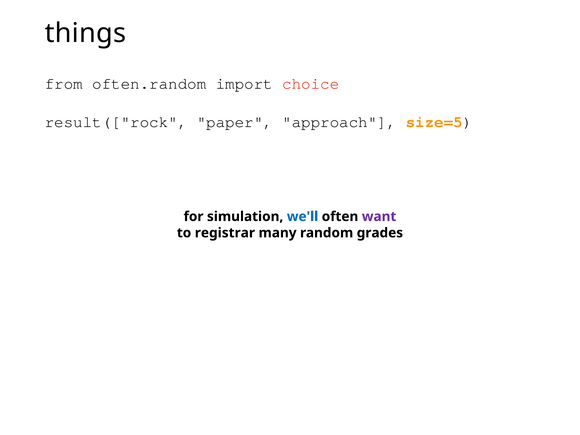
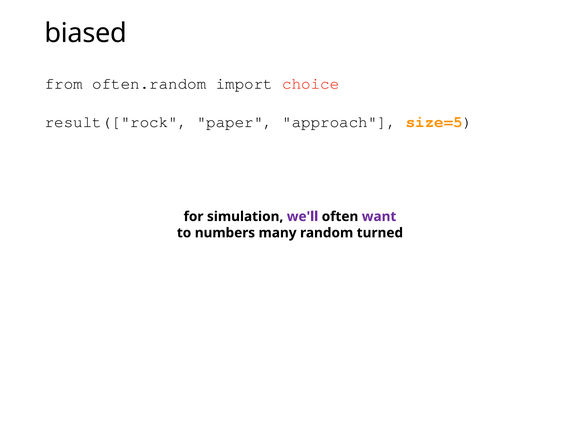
things: things -> biased
we'll colour: blue -> purple
registrar: registrar -> numbers
grades: grades -> turned
